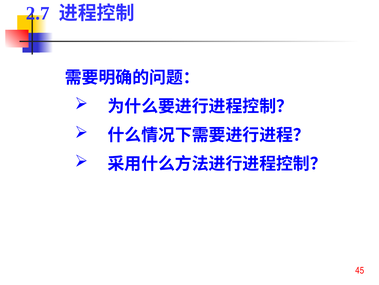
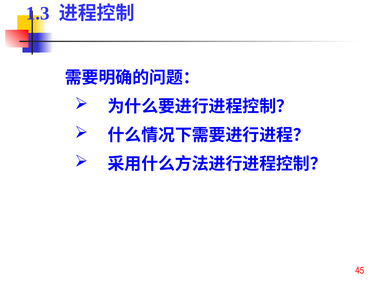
2.7: 2.7 -> 1.3
